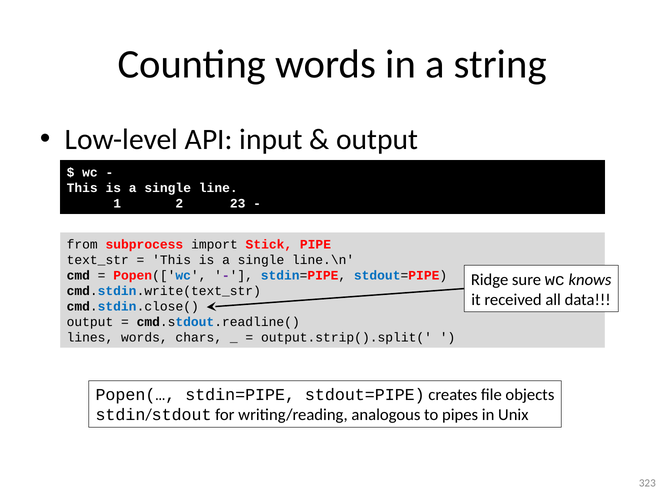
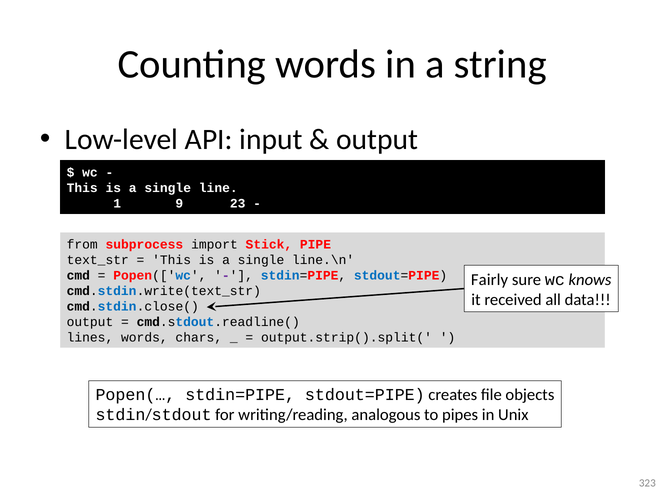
2: 2 -> 9
Ridge: Ridge -> Fairly
